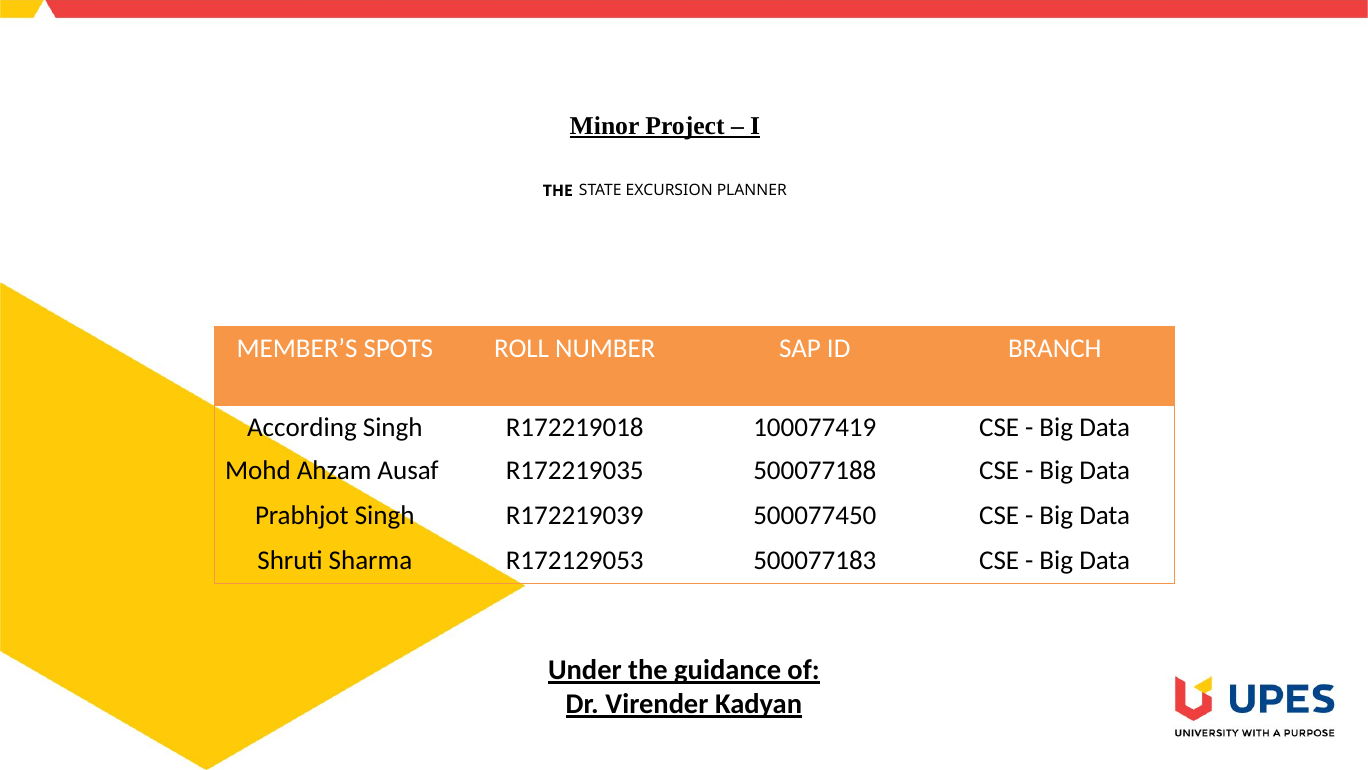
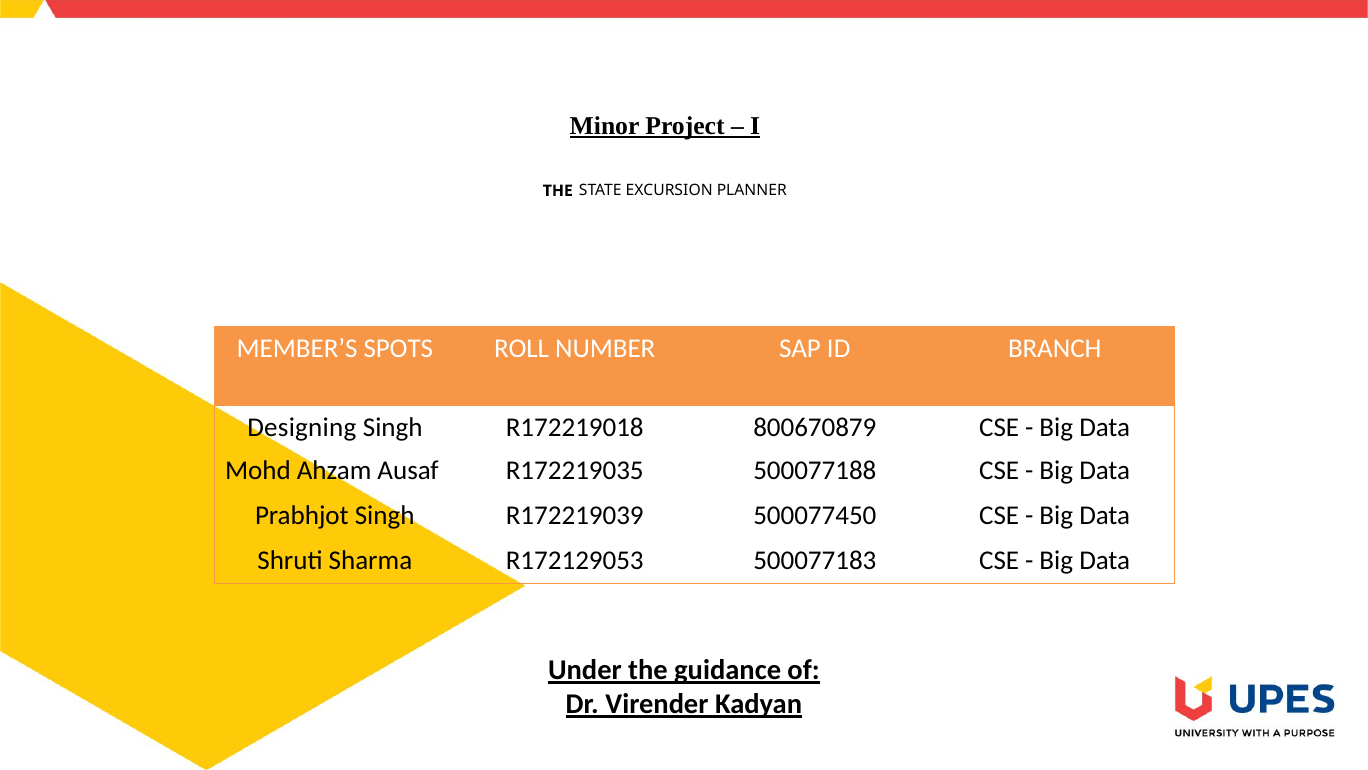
According: According -> Designing
100077419: 100077419 -> 800670879
